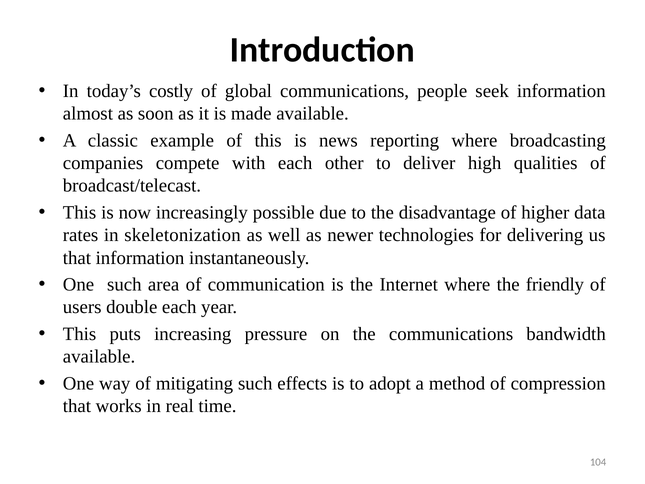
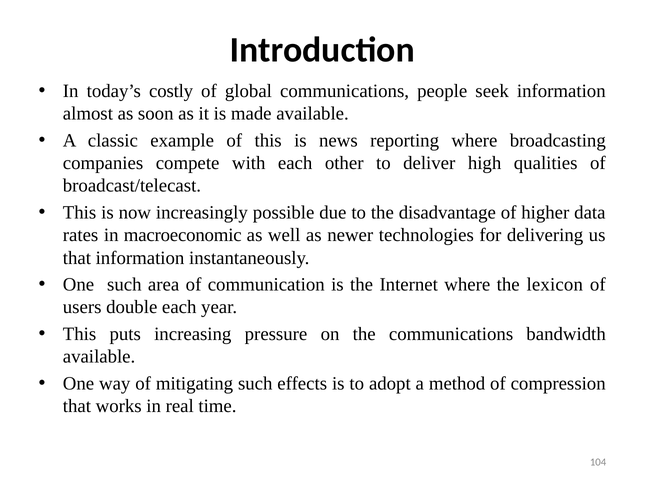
skeletonization: skeletonization -> macroeconomic
friendly: friendly -> lexicon
